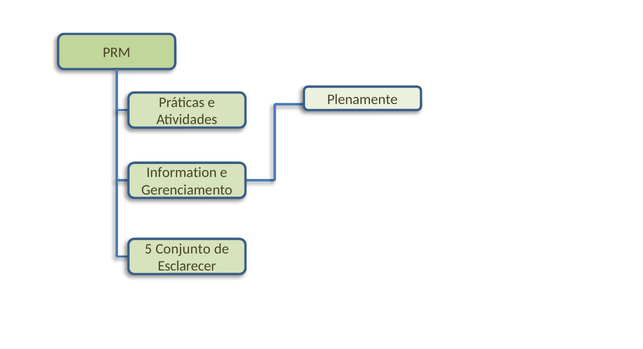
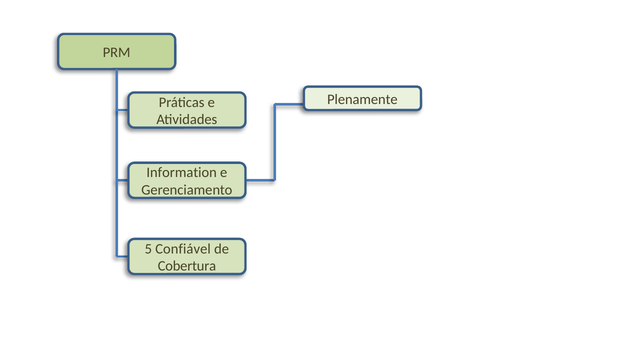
Conjunto: Conjunto -> Confiável
Esclarecer: Esclarecer -> Cobertura
